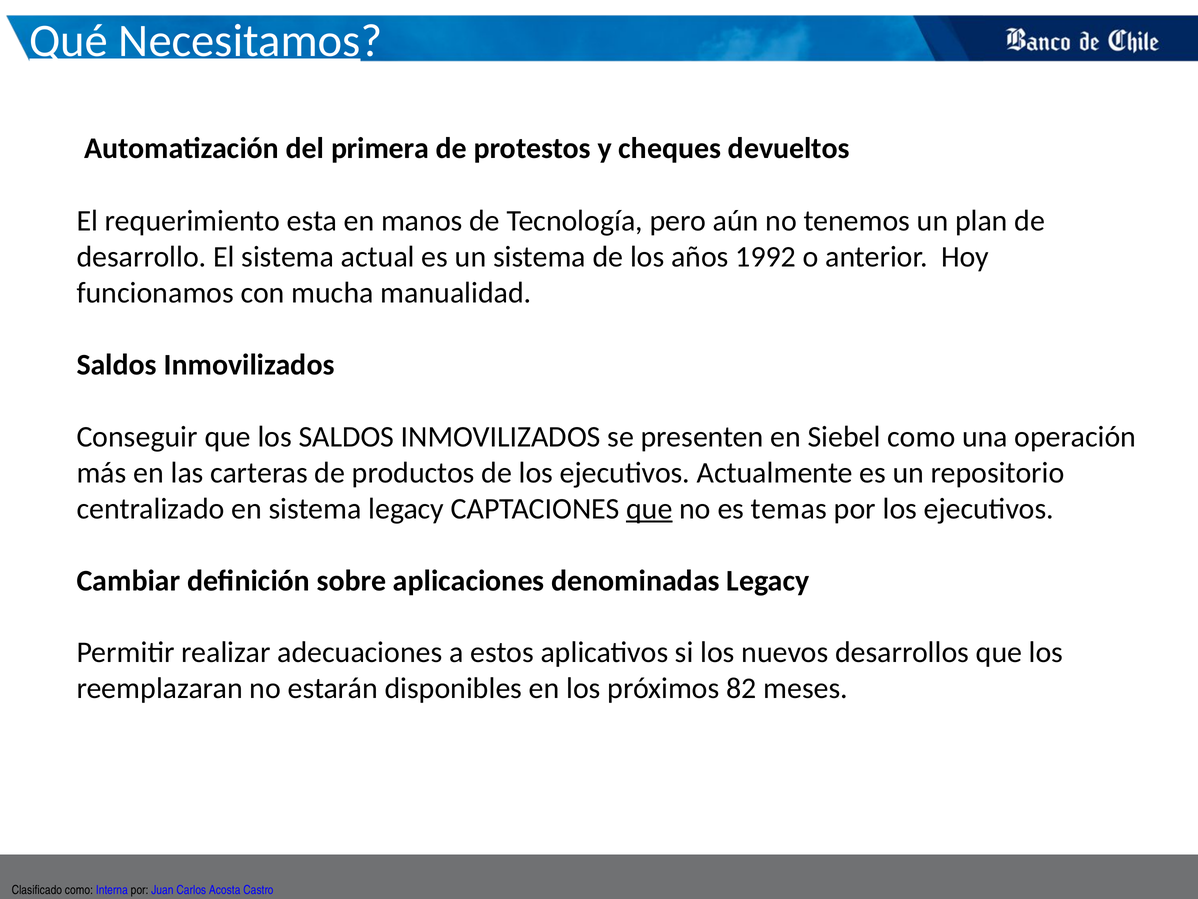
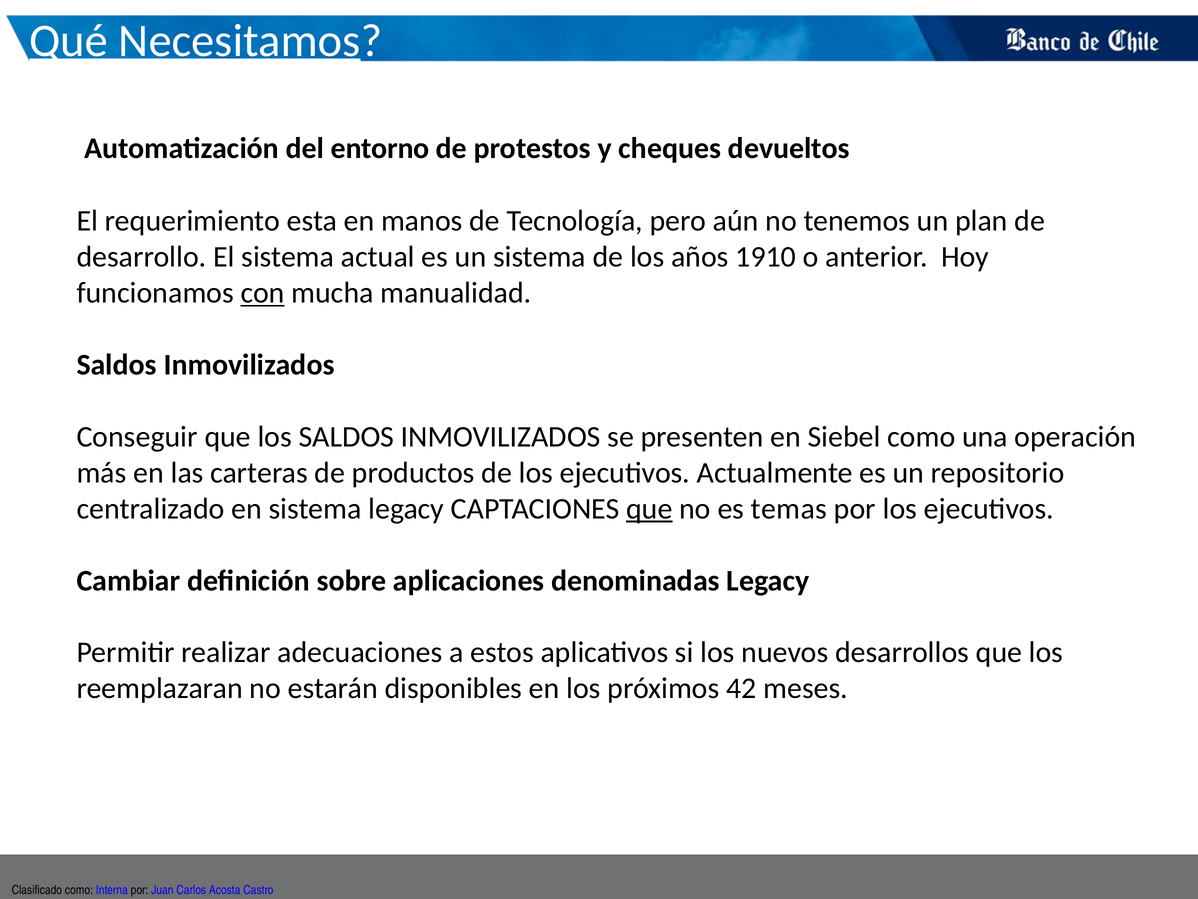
primera: primera -> entorno
1992: 1992 -> 1910
con underline: none -> present
82: 82 -> 42
